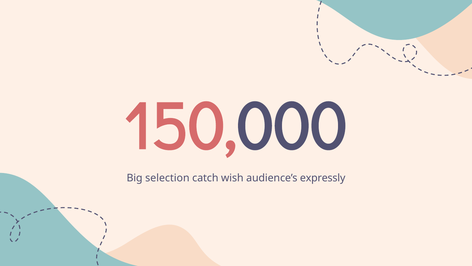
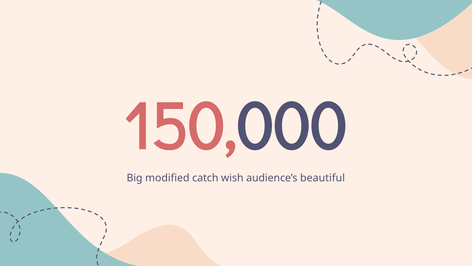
selection: selection -> modified
expressly: expressly -> beautiful
